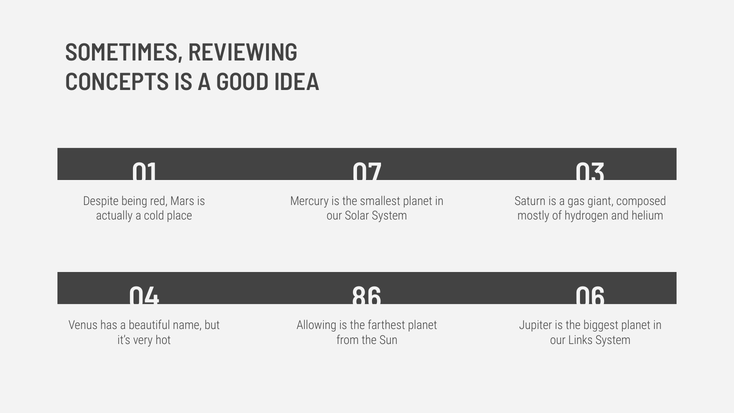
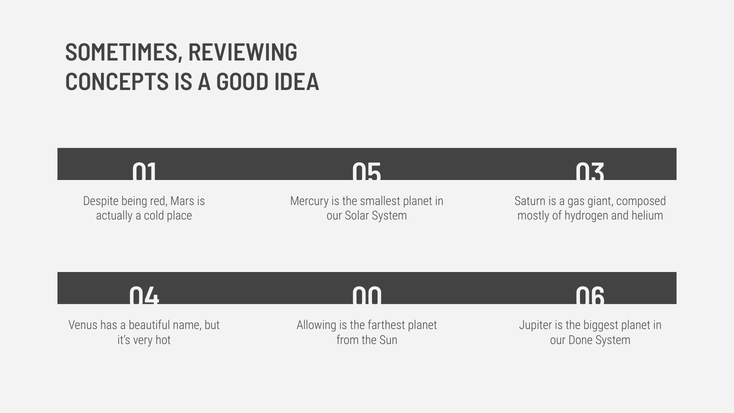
07: 07 -> 05
86: 86 -> 00
Links: Links -> Done
